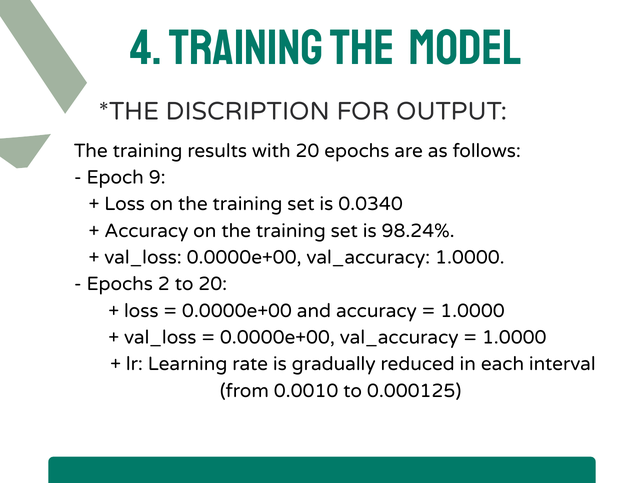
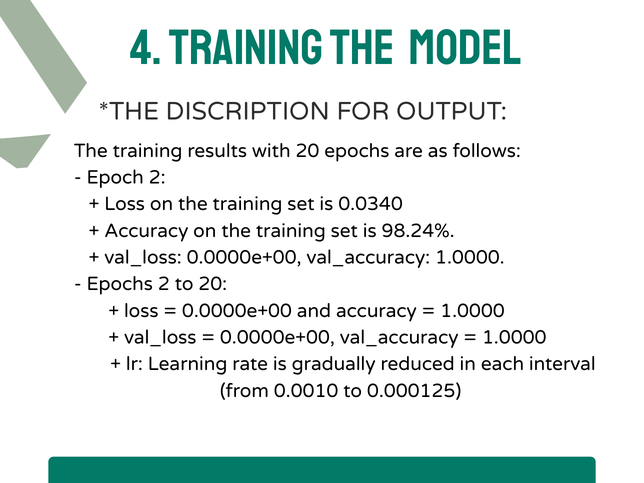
Epoch 9: 9 -> 2
